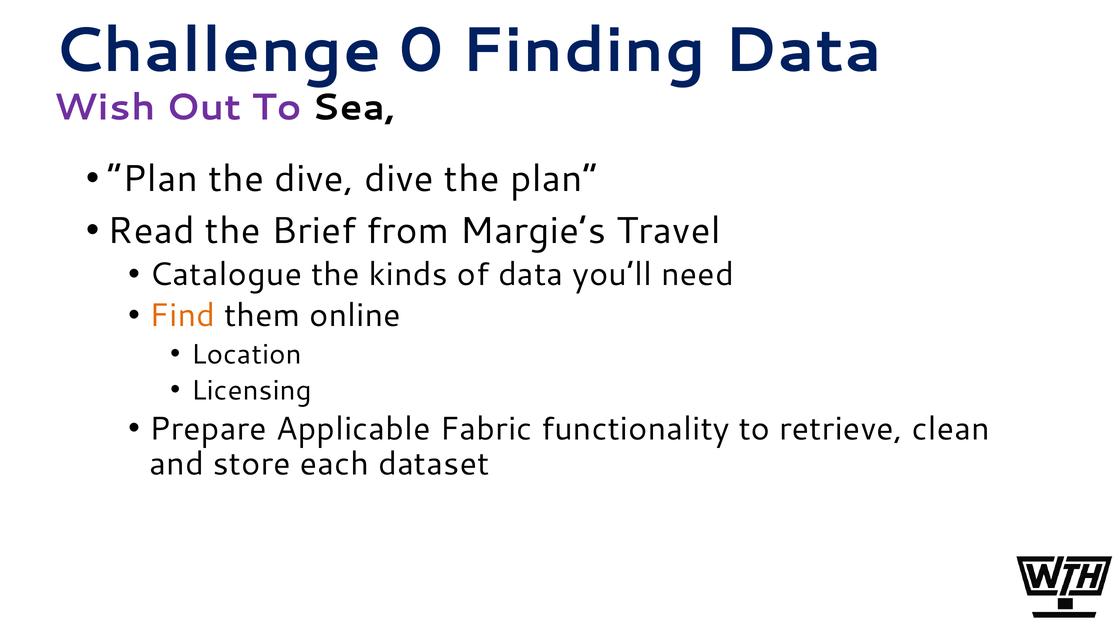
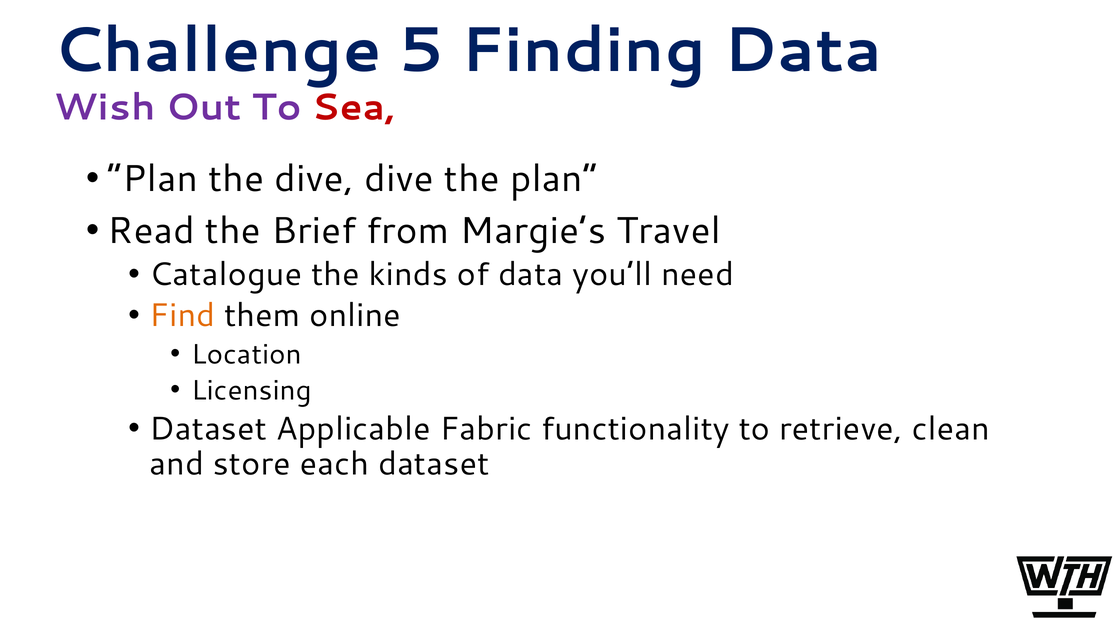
0: 0 -> 5
Sea colour: black -> red
Prepare at (208, 429): Prepare -> Dataset
